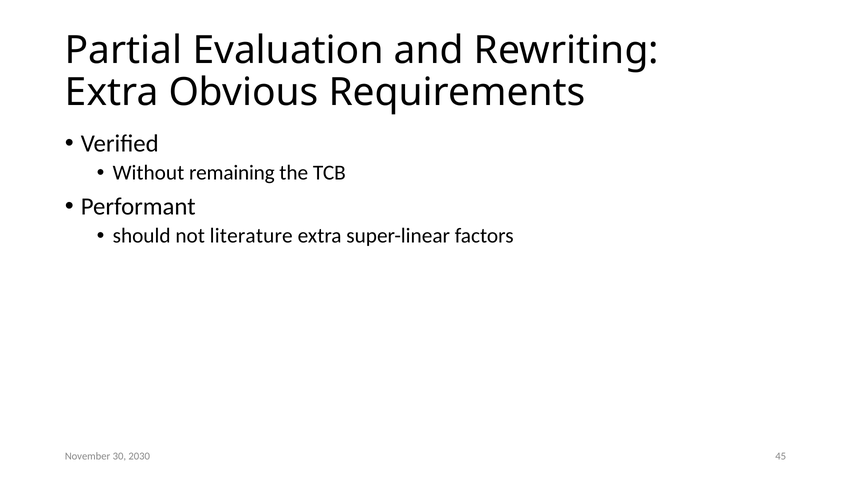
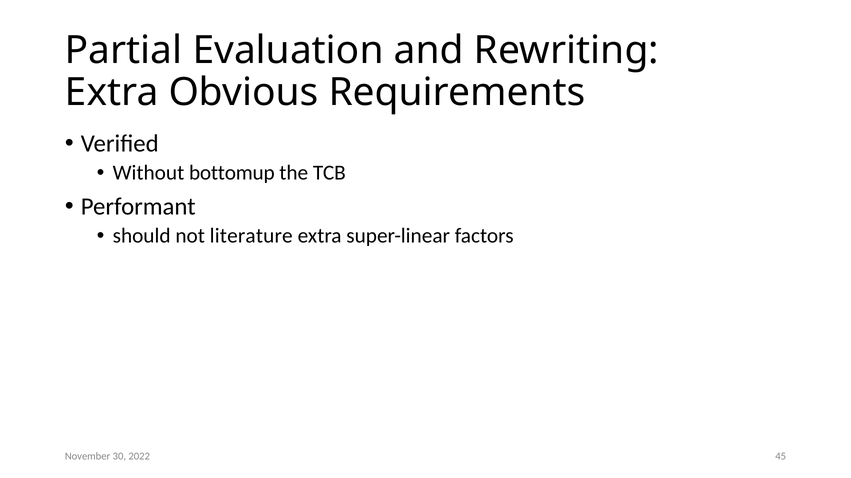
remaining: remaining -> bottomup
2030: 2030 -> 2022
